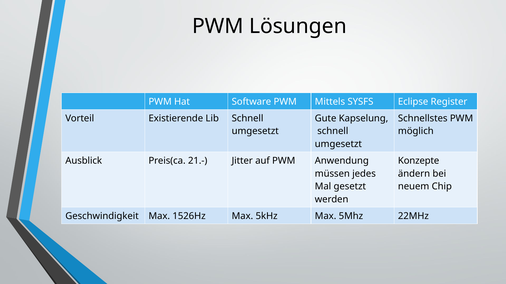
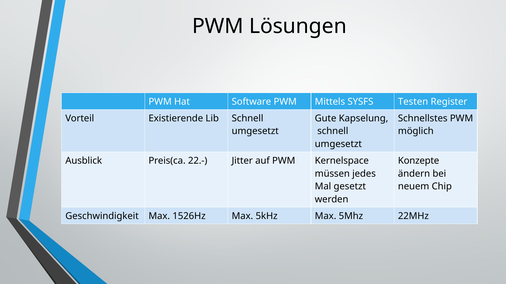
Eclipse: Eclipse -> Testen
21.-: 21.- -> 22.-
Anwendung: Anwendung -> Kernelspace
